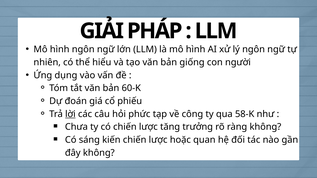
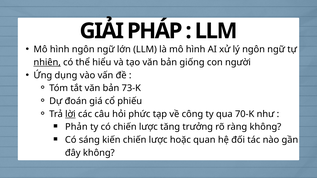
nhiên underline: none -> present
60-K: 60-K -> 73-K
58-K: 58-K -> 70-K
Chưa: Chưa -> Phản
